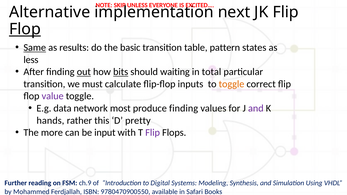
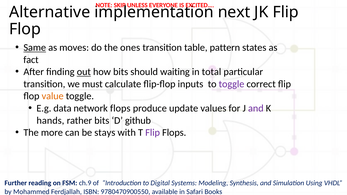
Flop at (25, 29) underline: present -> none
results: results -> moves
basic: basic -> ones
less: less -> fact
bits at (121, 72) underline: present -> none
toggle at (232, 84) colour: orange -> purple
value colour: purple -> orange
network most: most -> flops
produce finding: finding -> update
rather this: this -> bits
pretty: pretty -> github
input: input -> stays
